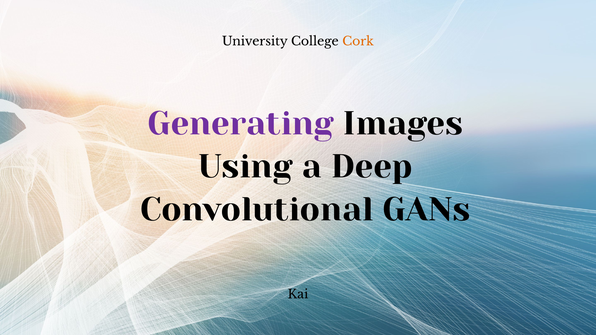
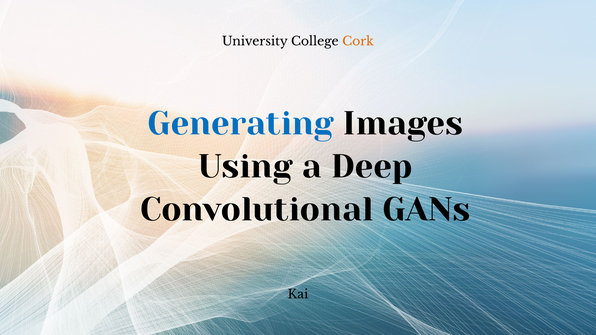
Generating colour: purple -> blue
